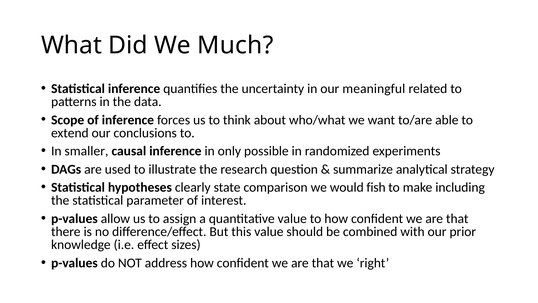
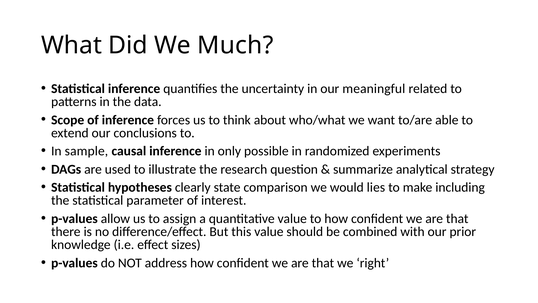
smaller: smaller -> sample
fish: fish -> lies
